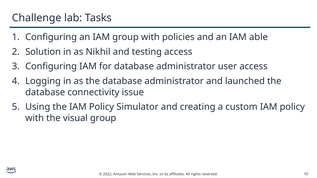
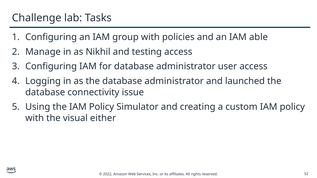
Solution: Solution -> Manage
visual group: group -> either
